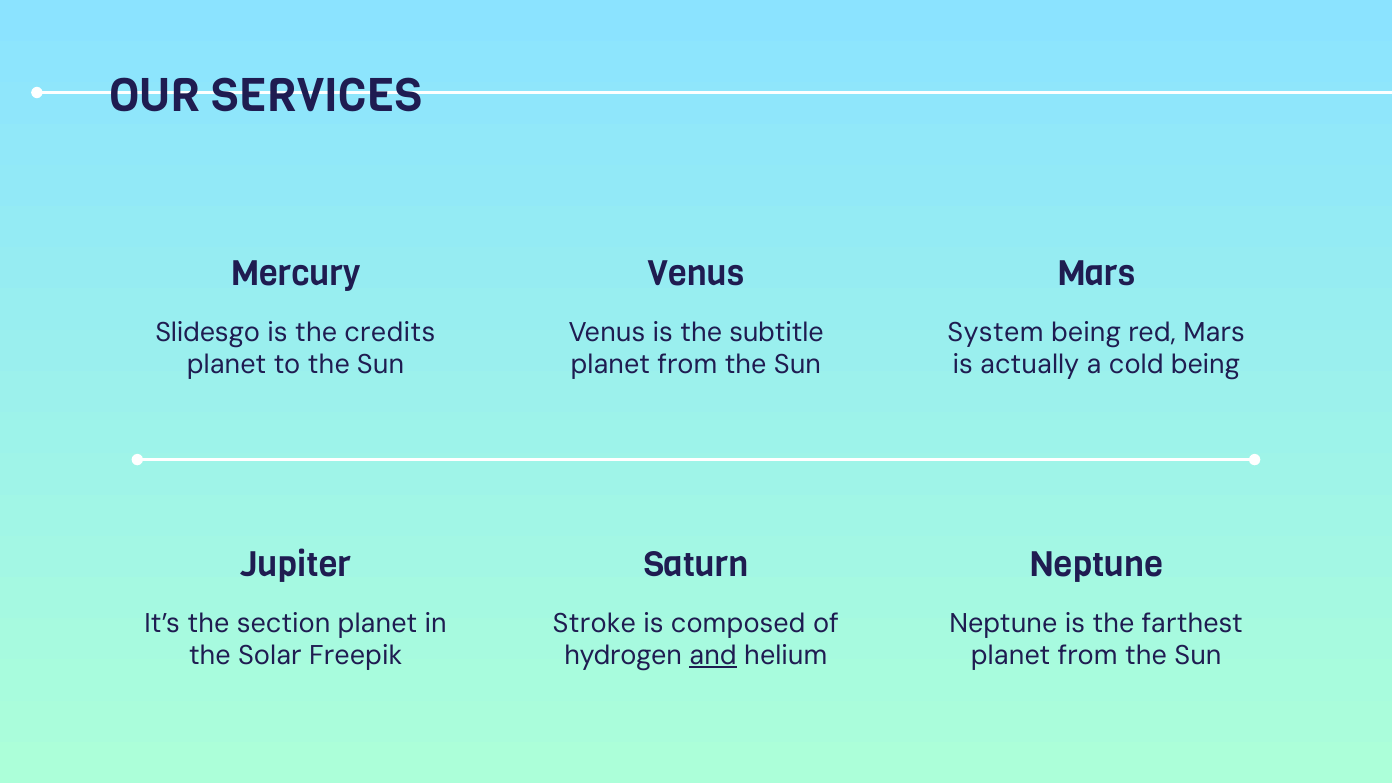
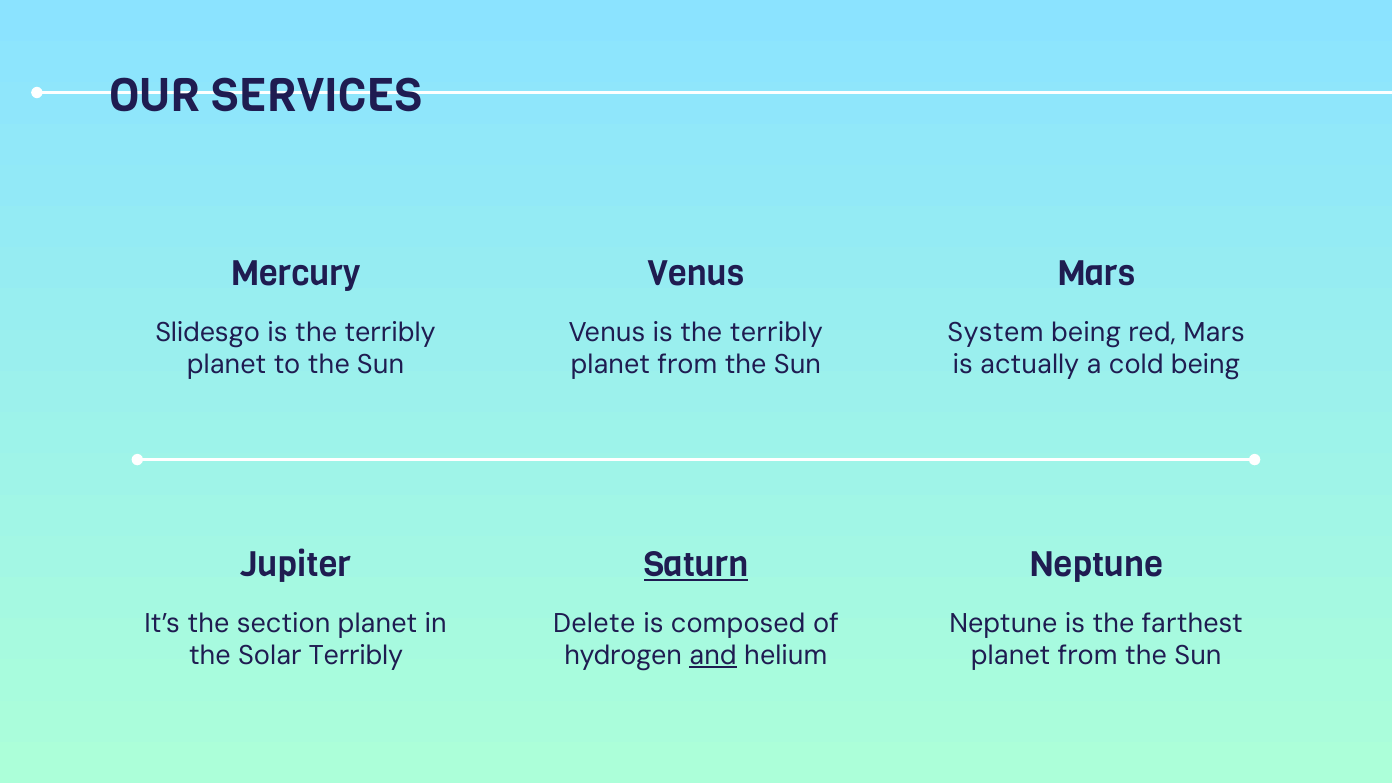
credits at (390, 332): credits -> terribly
Venus is the subtitle: subtitle -> terribly
Saturn underline: none -> present
Stroke: Stroke -> Delete
Solar Freepik: Freepik -> Terribly
